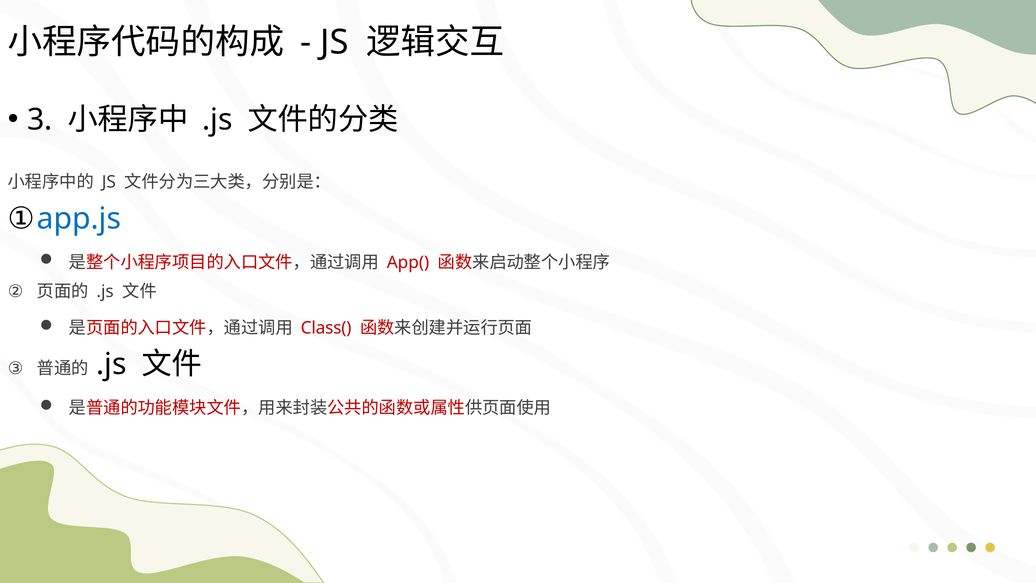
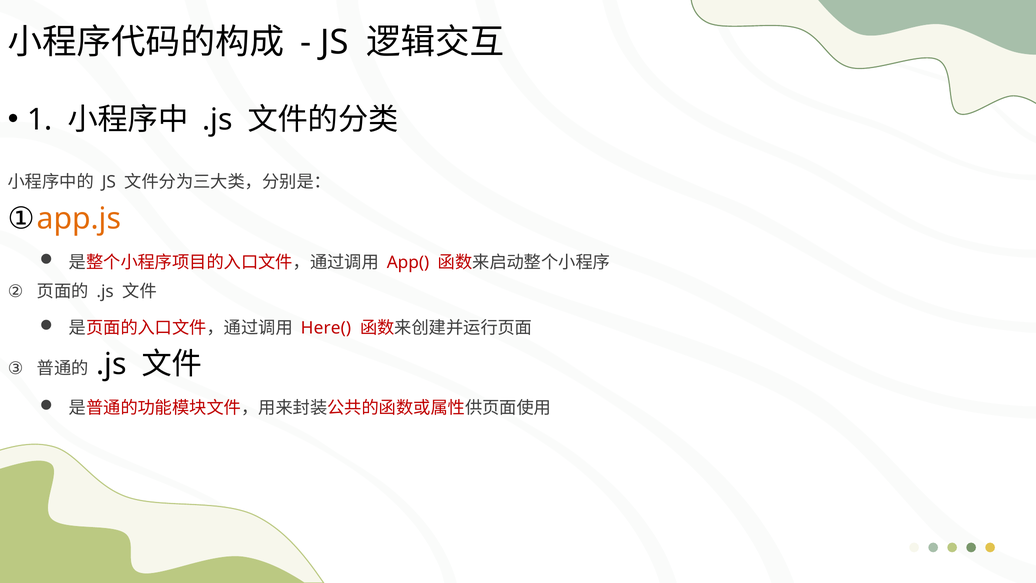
3: 3 -> 1
app.js colour: blue -> orange
Class(: Class( -> Here(
